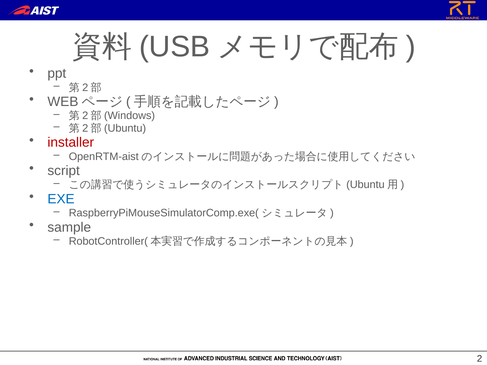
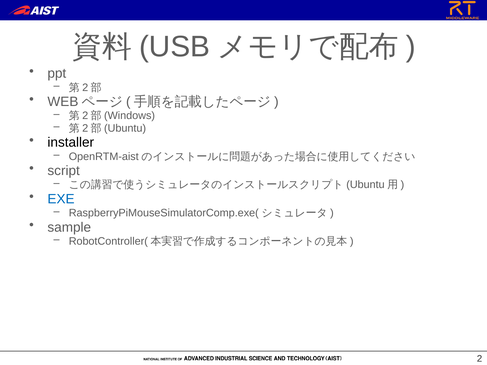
installer colour: red -> black
